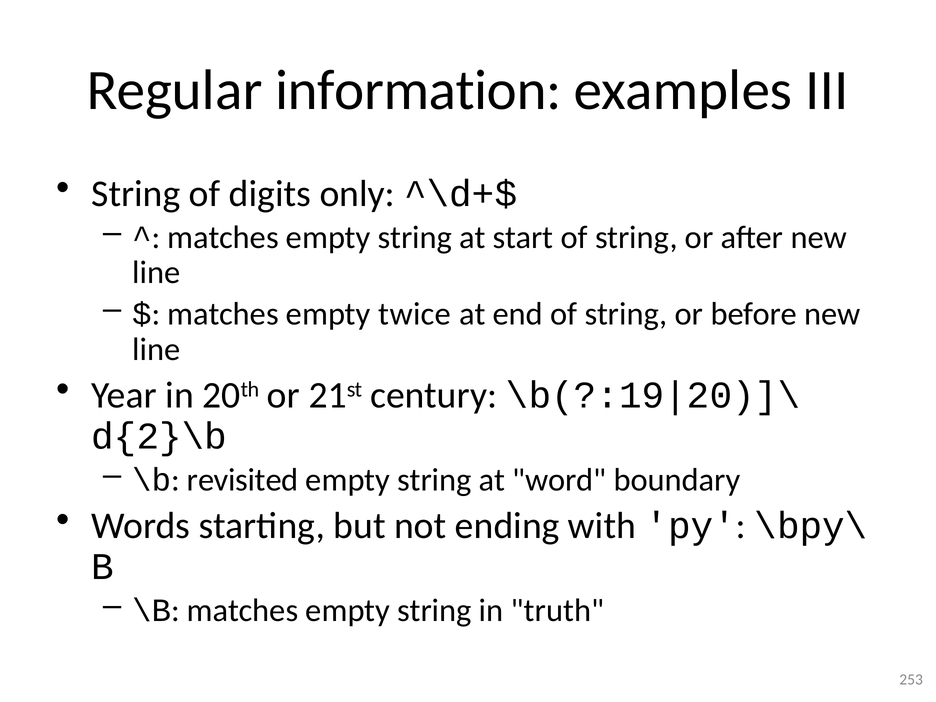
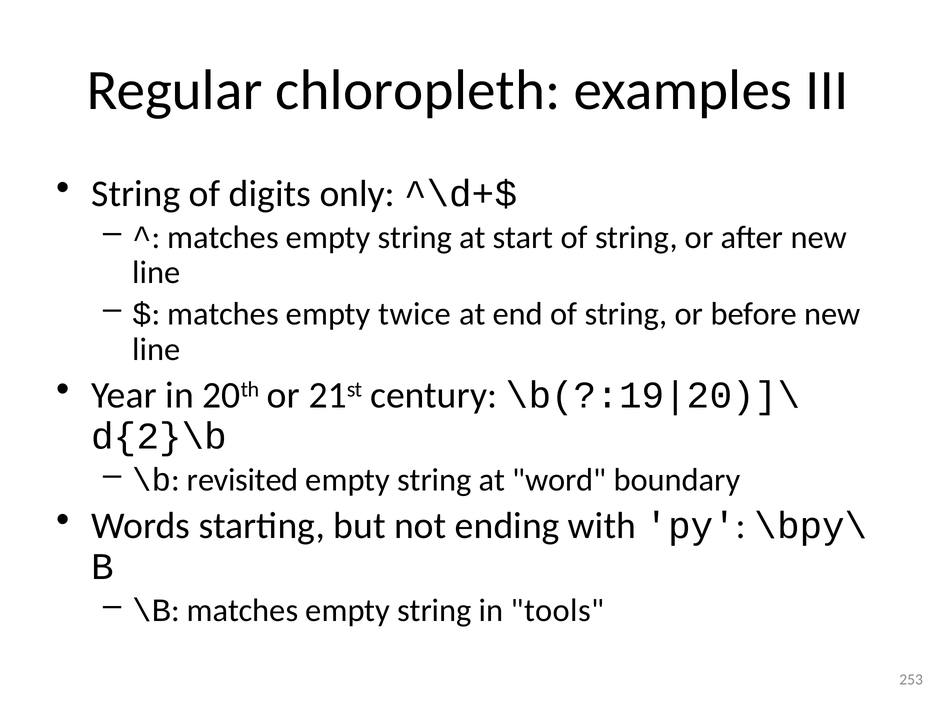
information: information -> chloropleth
truth: truth -> tools
